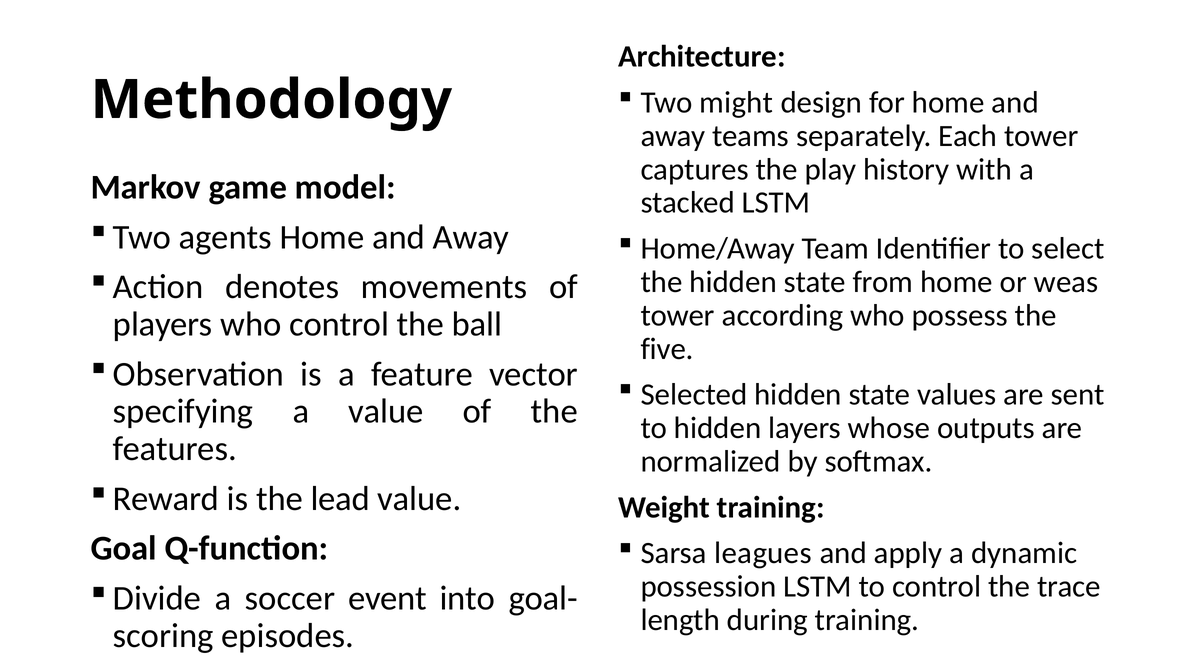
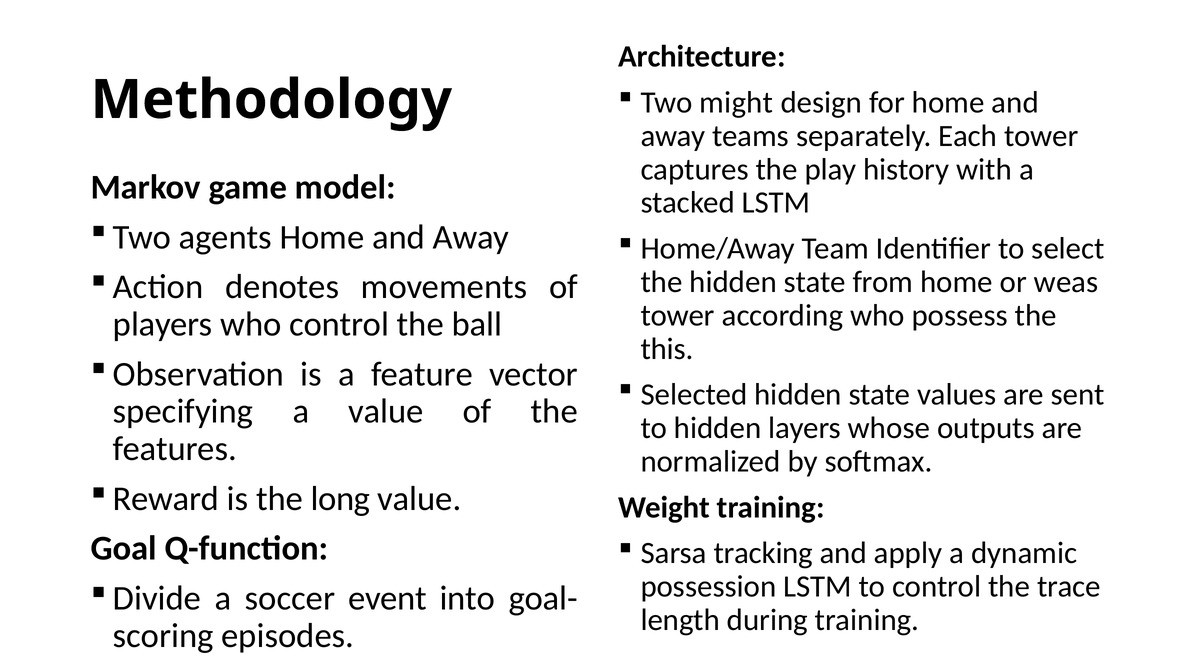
five: five -> this
lead: lead -> long
leagues: leagues -> tracking
